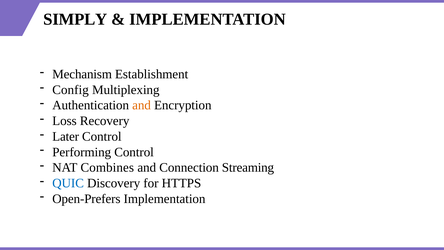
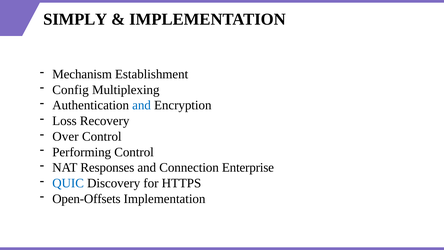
and at (142, 105) colour: orange -> blue
Later: Later -> Over
Combines: Combines -> Responses
Streaming: Streaming -> Enterprise
Open-Prefers: Open-Prefers -> Open-Offsets
